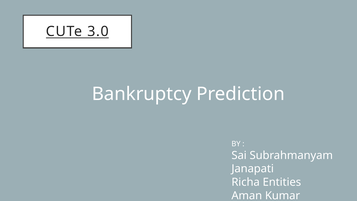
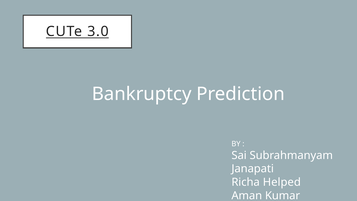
Entities: Entities -> Helped
